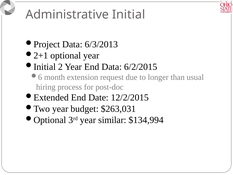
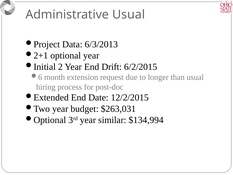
Administrative Initial: Initial -> Usual
End Data: Data -> Drift
